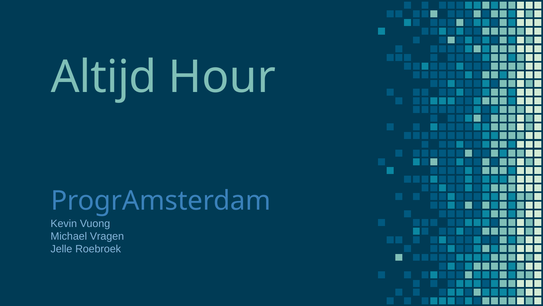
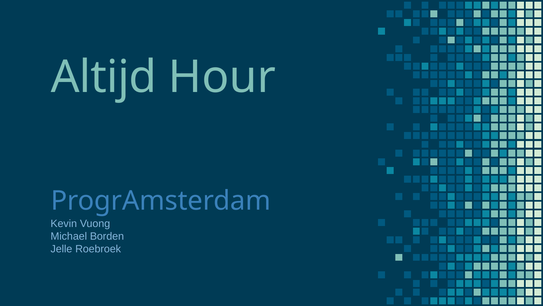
Vragen: Vragen -> Borden
